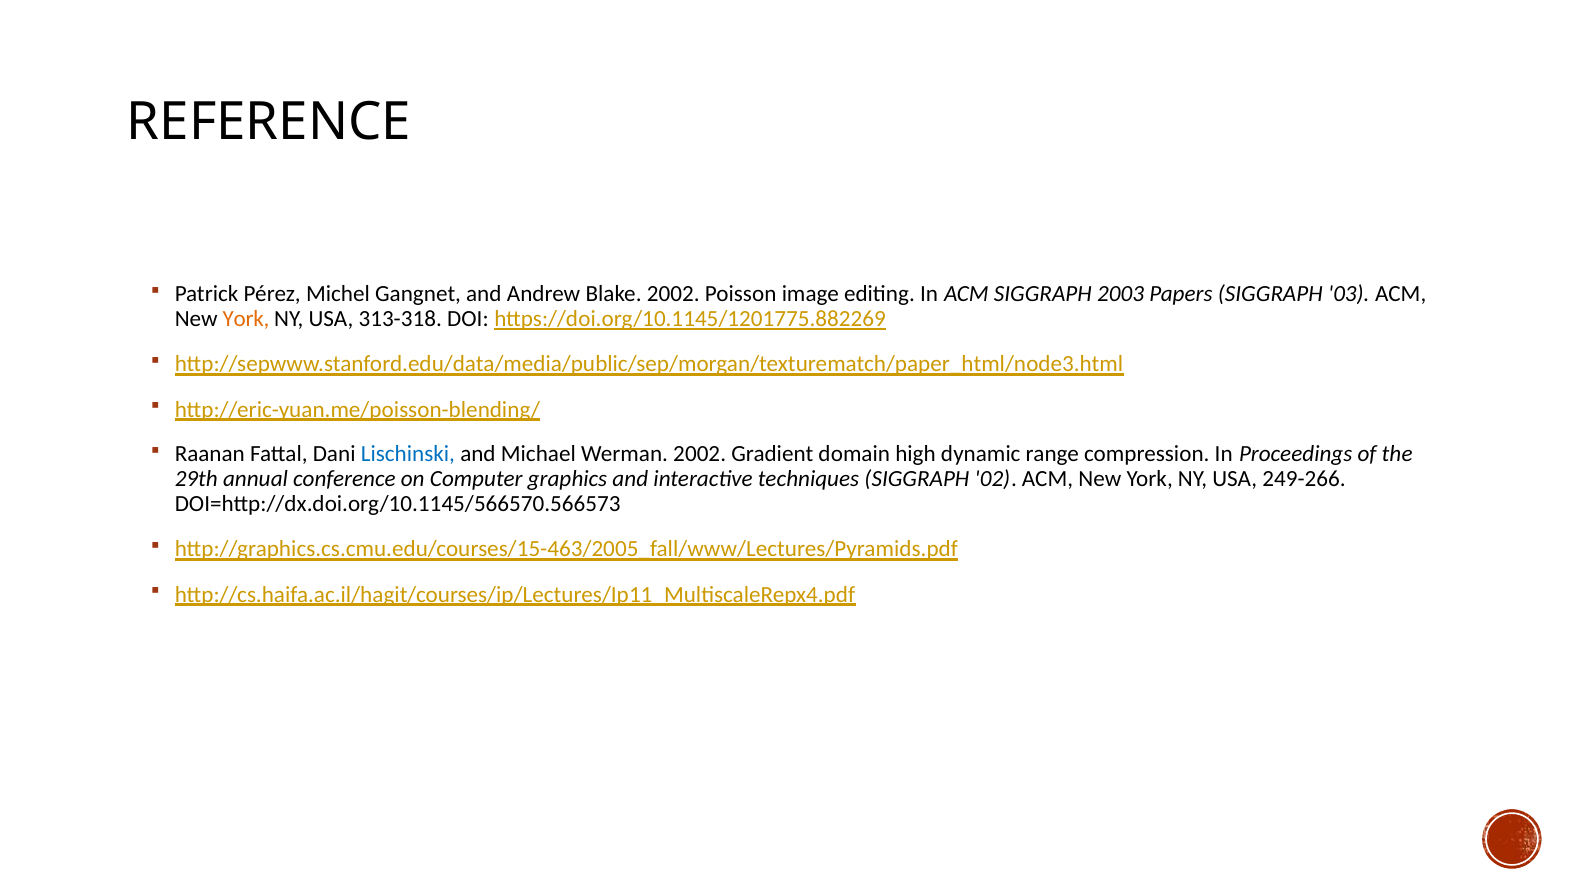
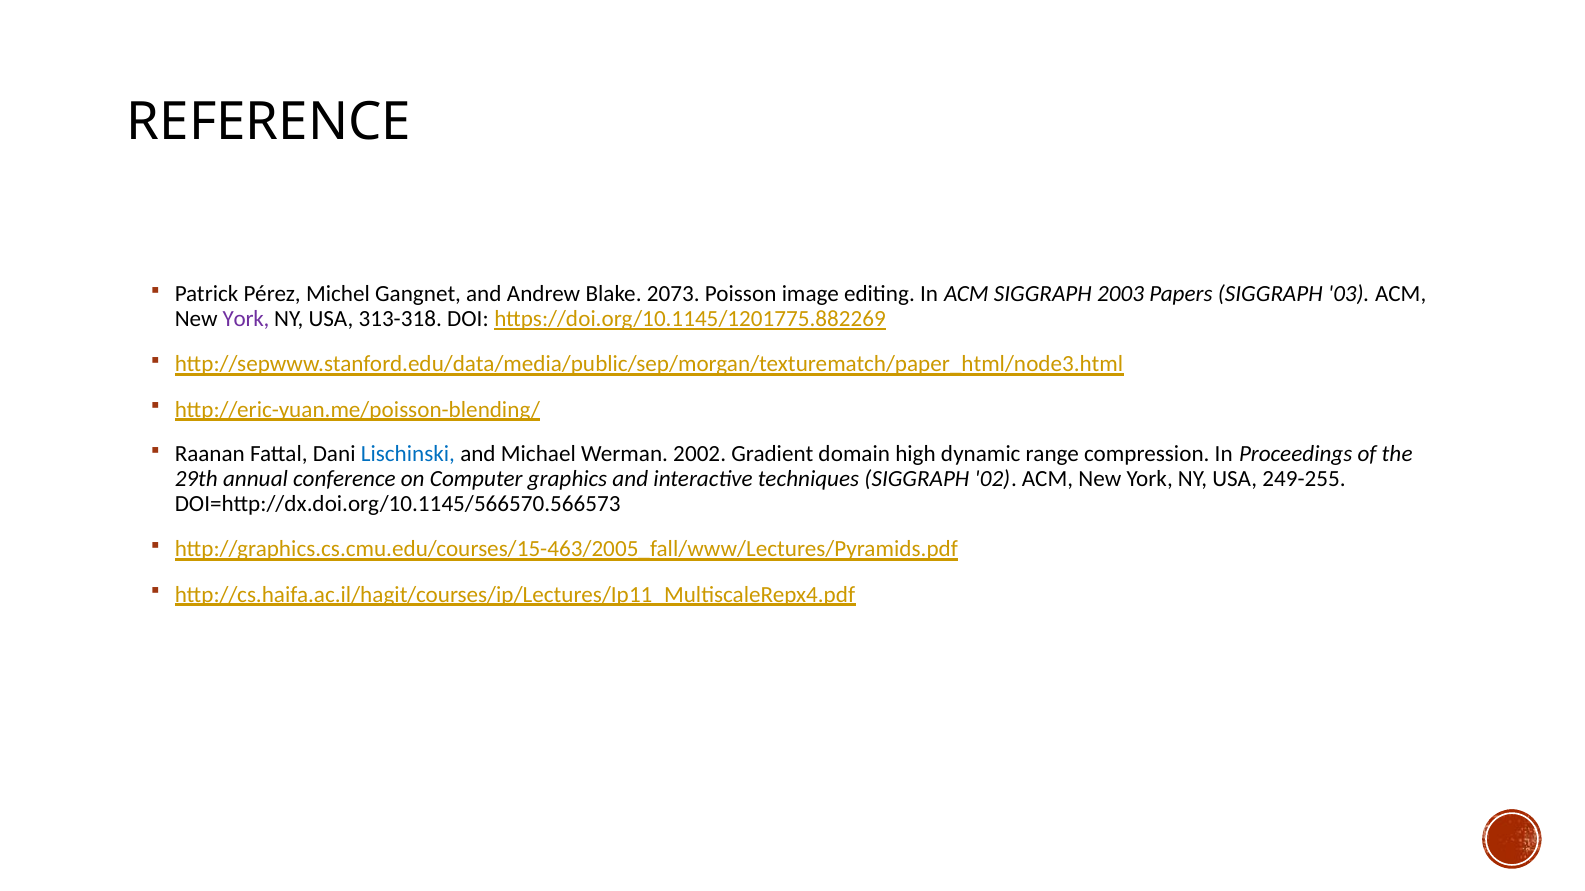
Blake 2002: 2002 -> 2073
York at (246, 319) colour: orange -> purple
249-266: 249-266 -> 249-255
